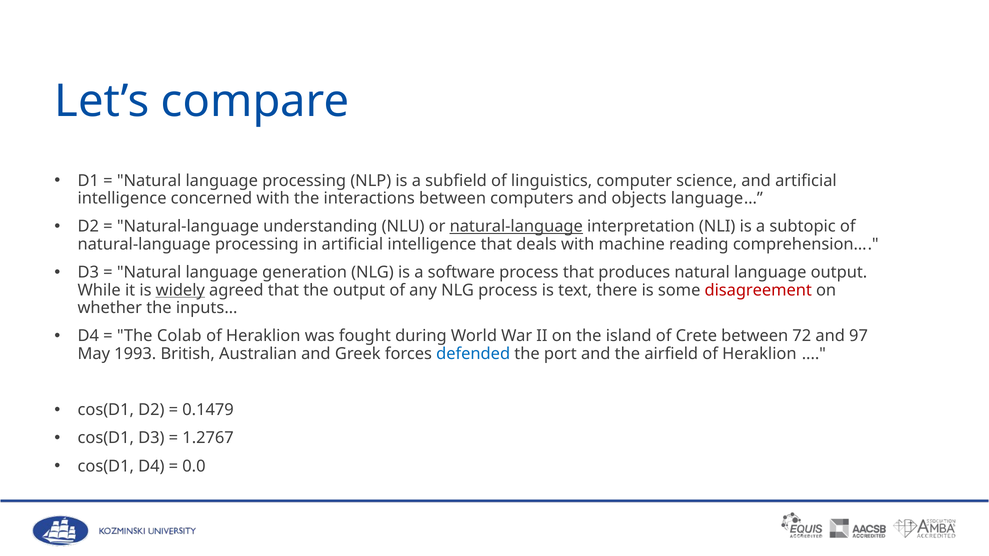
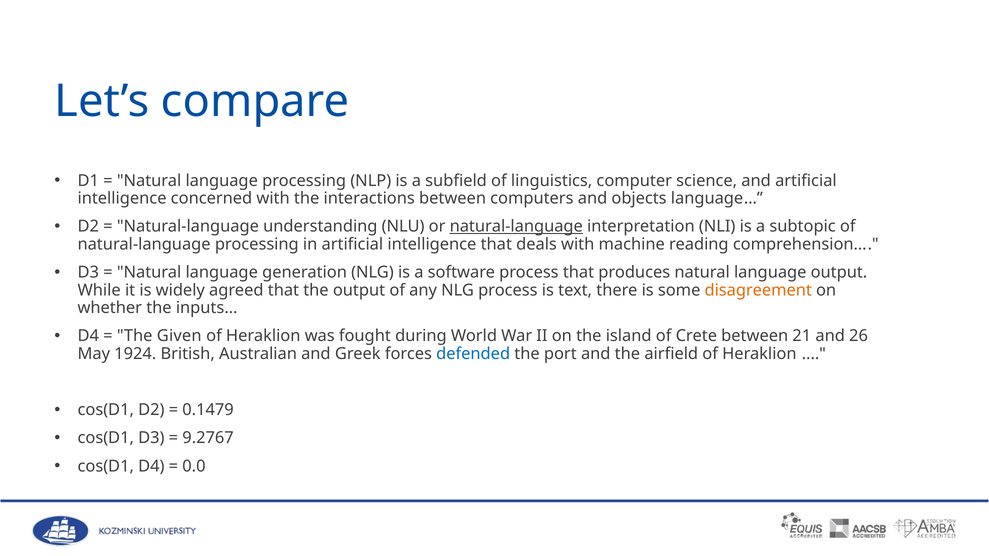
widely underline: present -> none
disagreement colour: red -> orange
Colab: Colab -> Given
72: 72 -> 21
97: 97 -> 26
1993: 1993 -> 1924
1.2767: 1.2767 -> 9.2767
